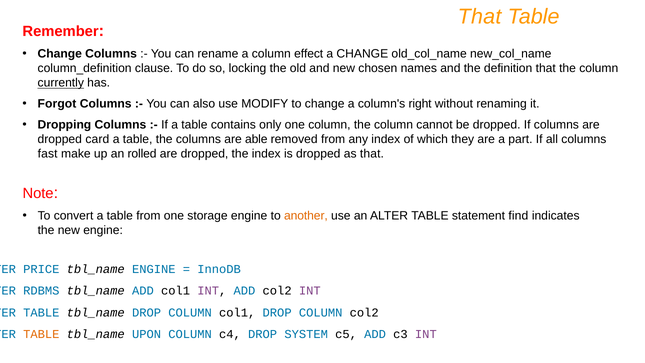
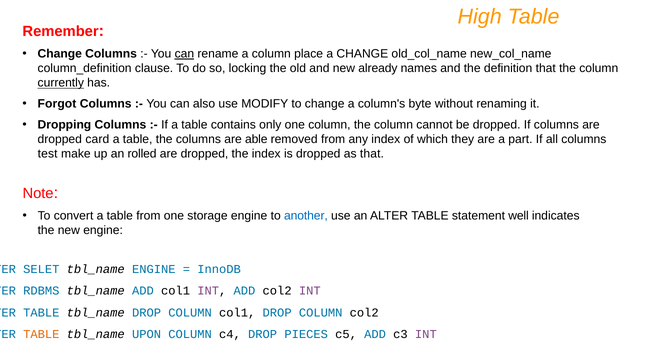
That at (480, 17): That -> High
can at (184, 54) underline: none -> present
effect: effect -> place
chosen: chosen -> already
right: right -> byte
fast: fast -> test
another colour: orange -> blue
find: find -> well
PRICE: PRICE -> SELET
SYSTEM: SYSTEM -> PIECES
